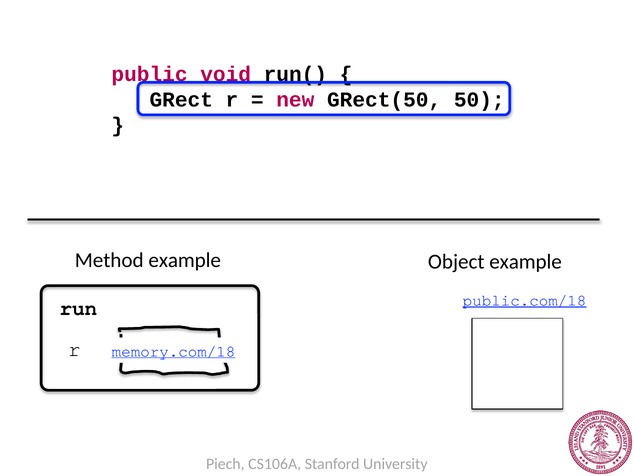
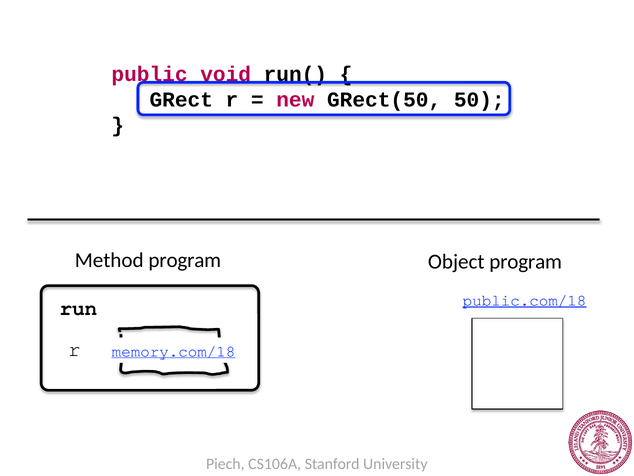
Method example: example -> program
Object example: example -> program
